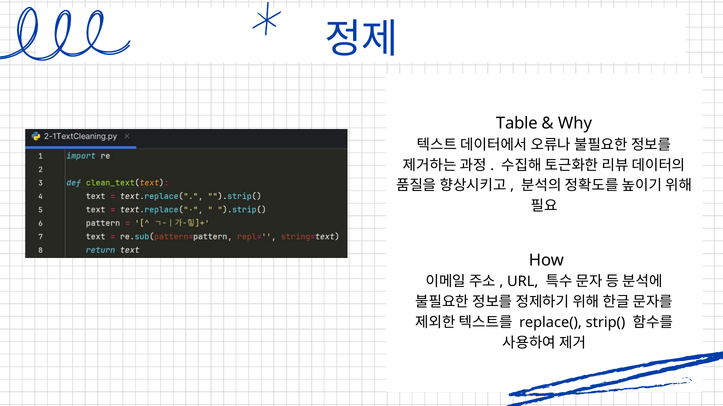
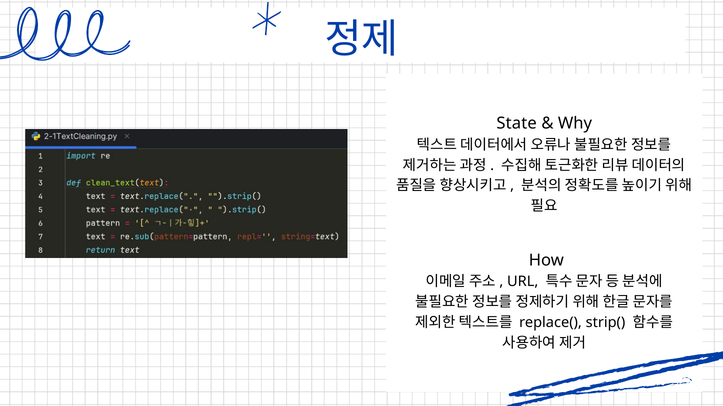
Table: Table -> State
